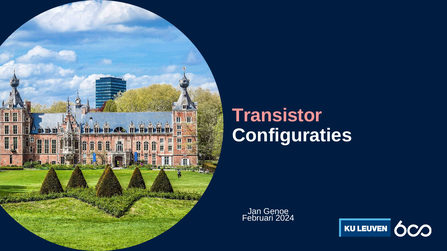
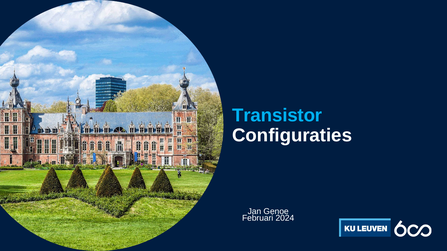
Transistor colour: pink -> light blue
